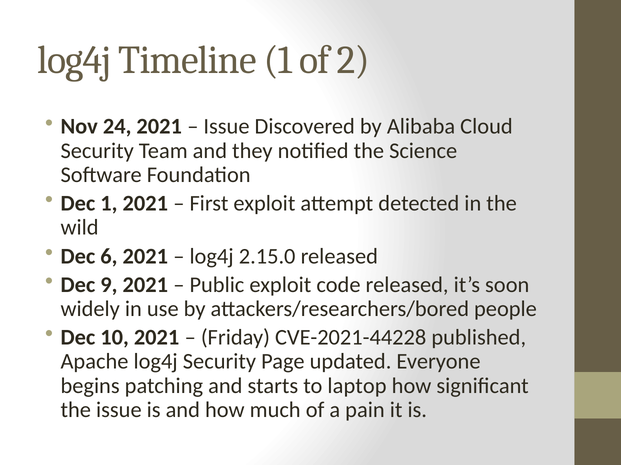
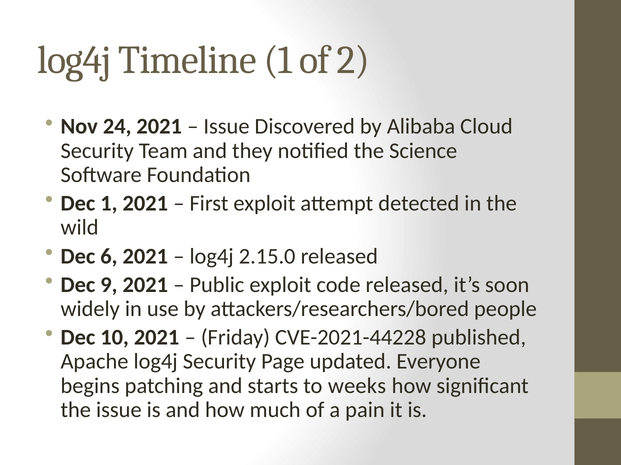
laptop: laptop -> weeks
